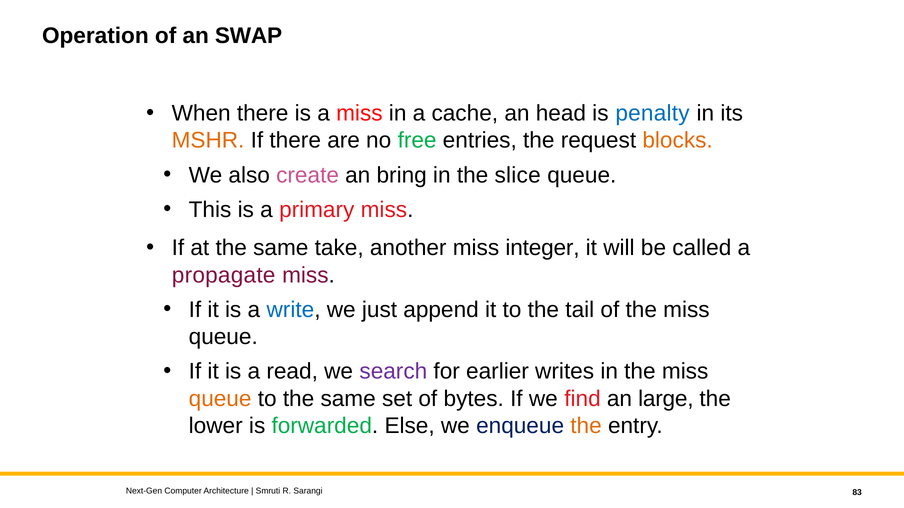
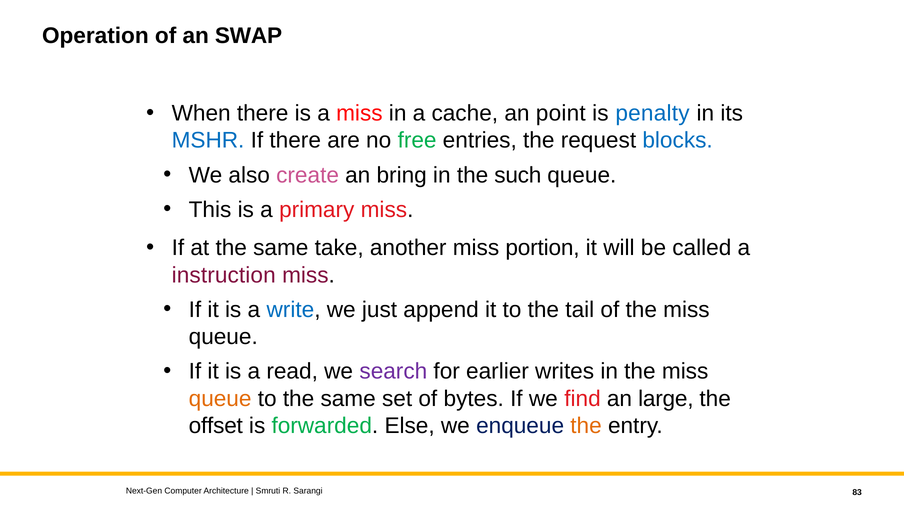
head: head -> point
MSHR colour: orange -> blue
blocks colour: orange -> blue
slice: slice -> such
integer: integer -> portion
propagate: propagate -> instruction
lower: lower -> offset
